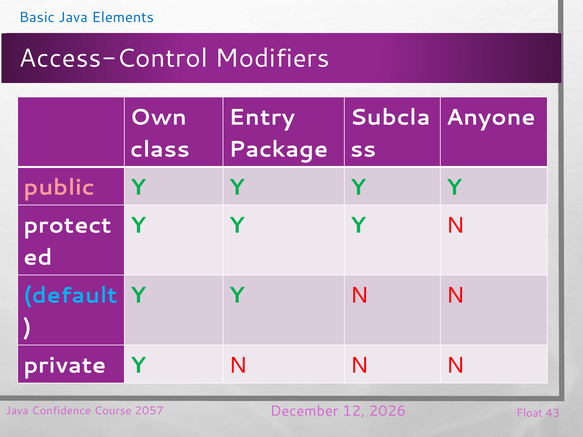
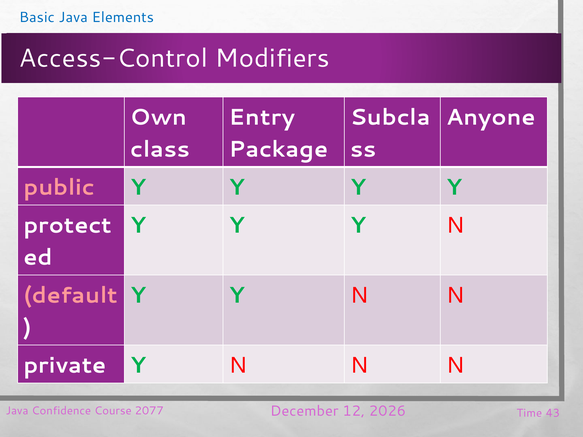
default colour: light blue -> pink
2057: 2057 -> 2077
Float: Float -> Time
